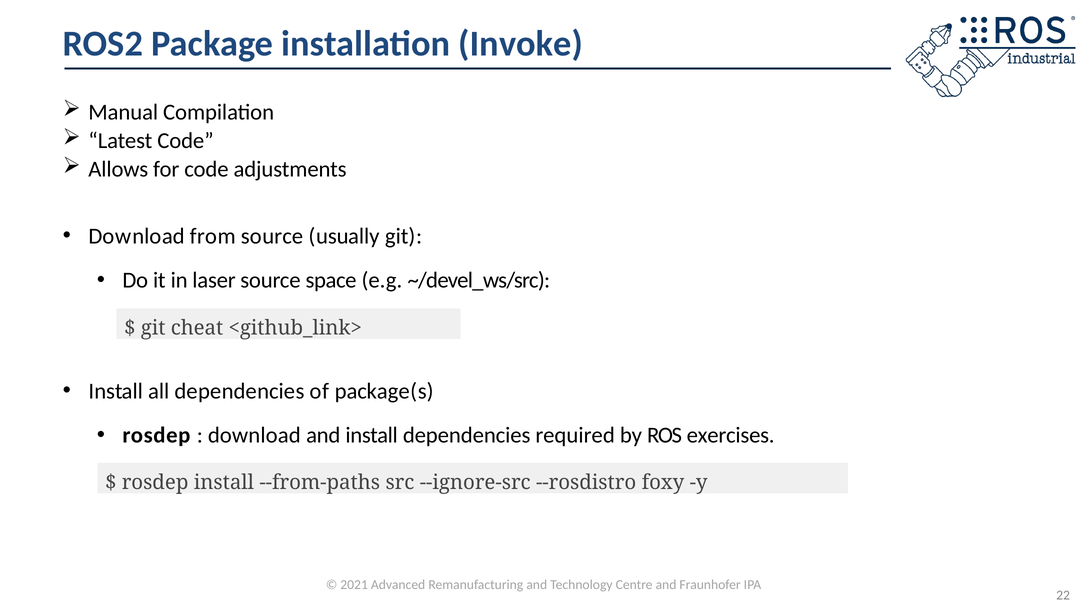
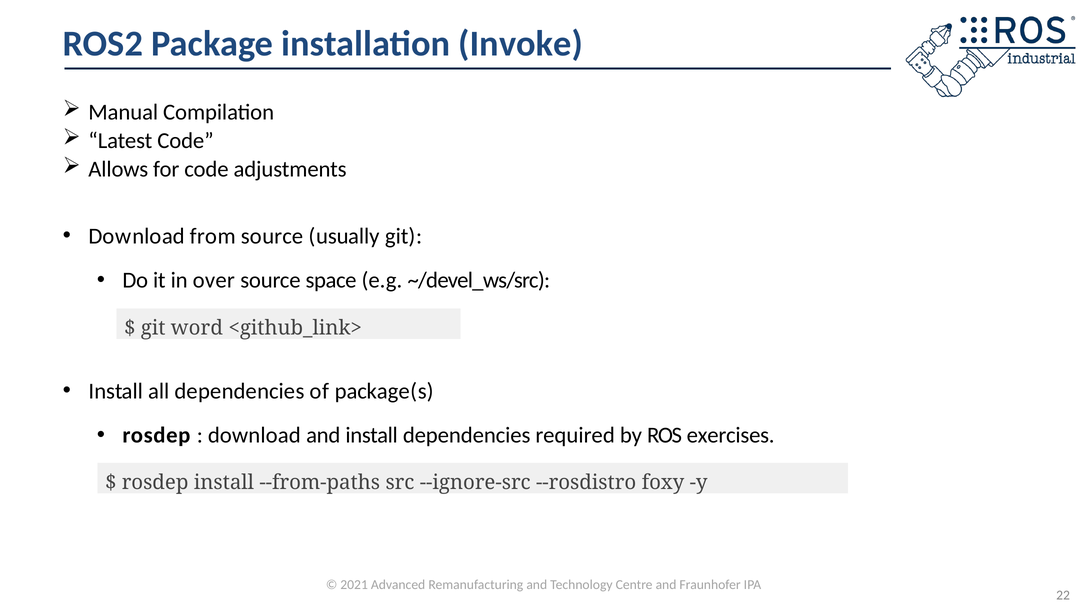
laser: laser -> over
cheat: cheat -> word
